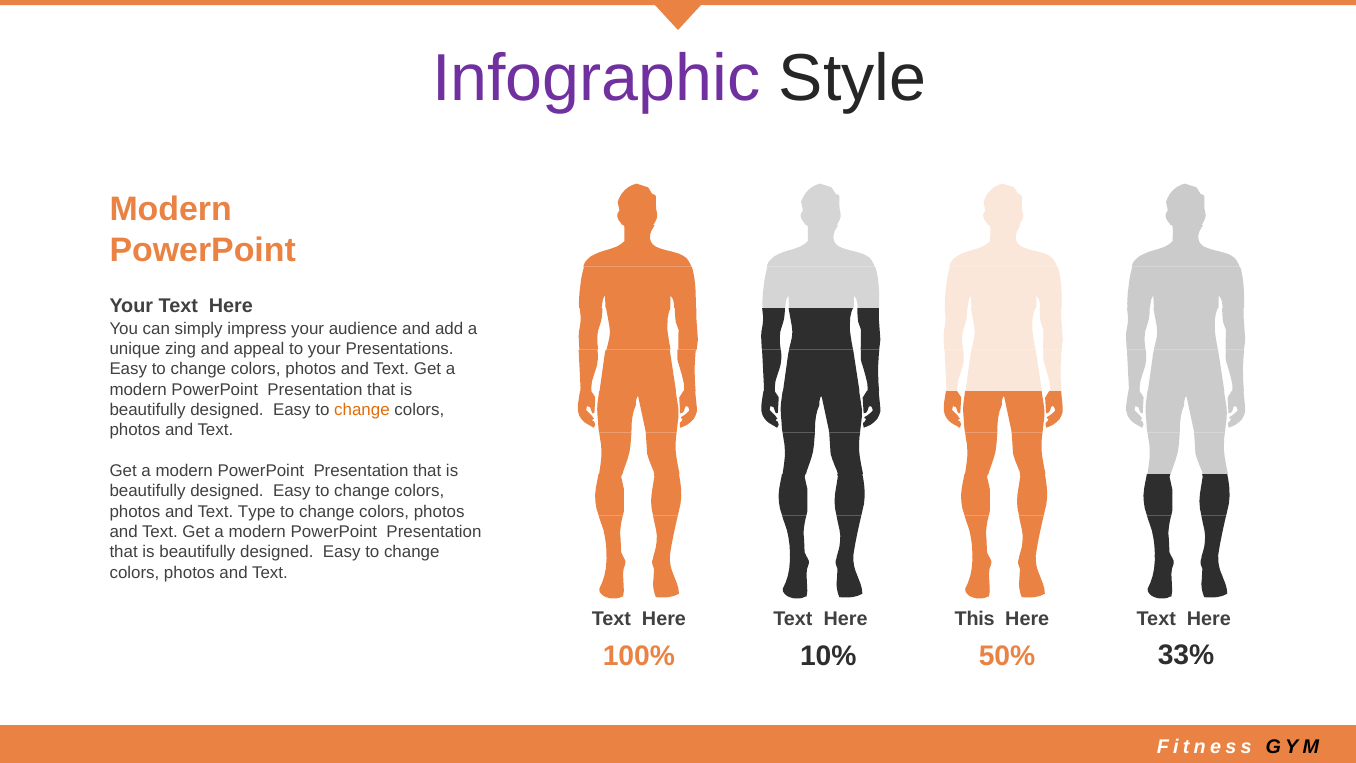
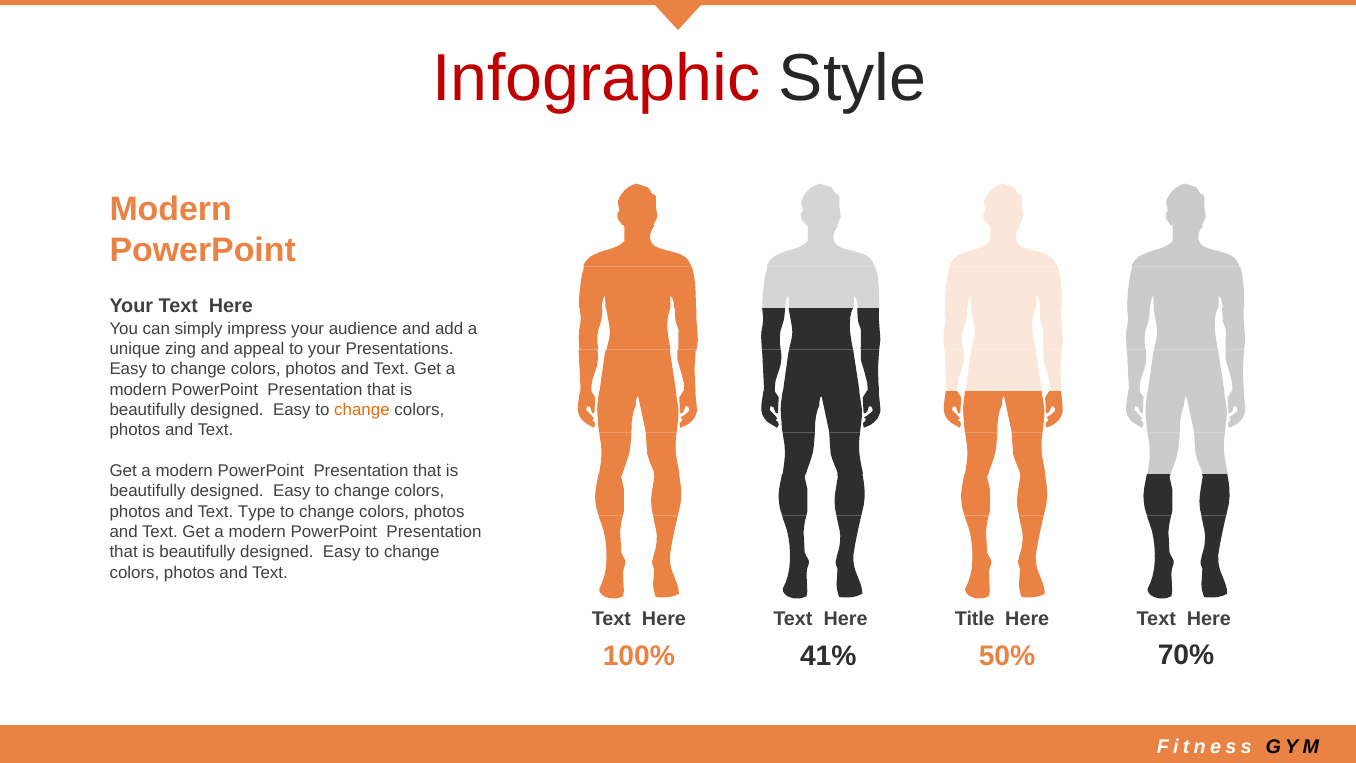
Infographic colour: purple -> red
This: This -> Title
10%: 10% -> 41%
33%: 33% -> 70%
